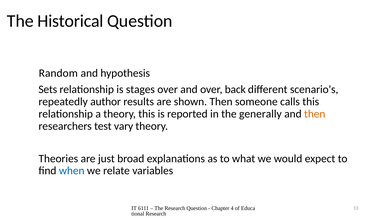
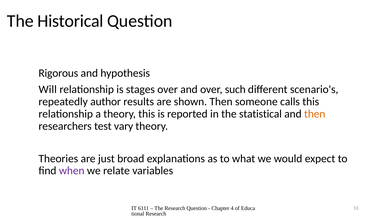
Random: Random -> Rigorous
Sets: Sets -> Will
back: back -> such
generally: generally -> statistical
when colour: blue -> purple
